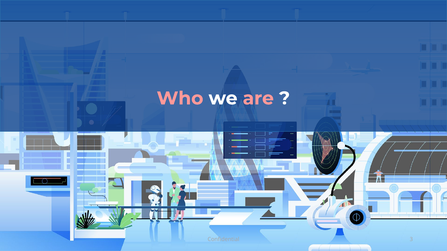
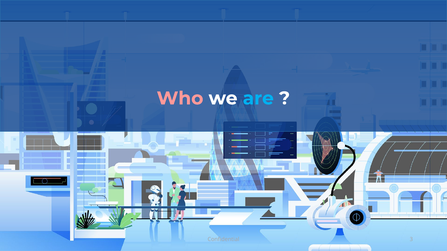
are colour: pink -> light blue
